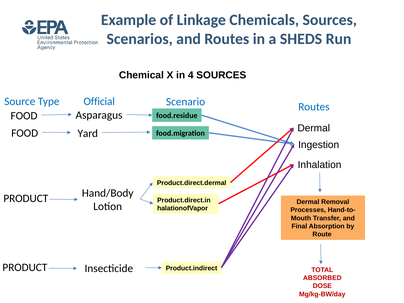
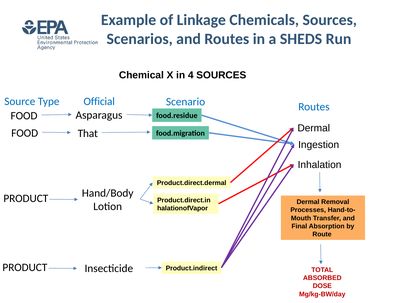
Yard: Yard -> That
